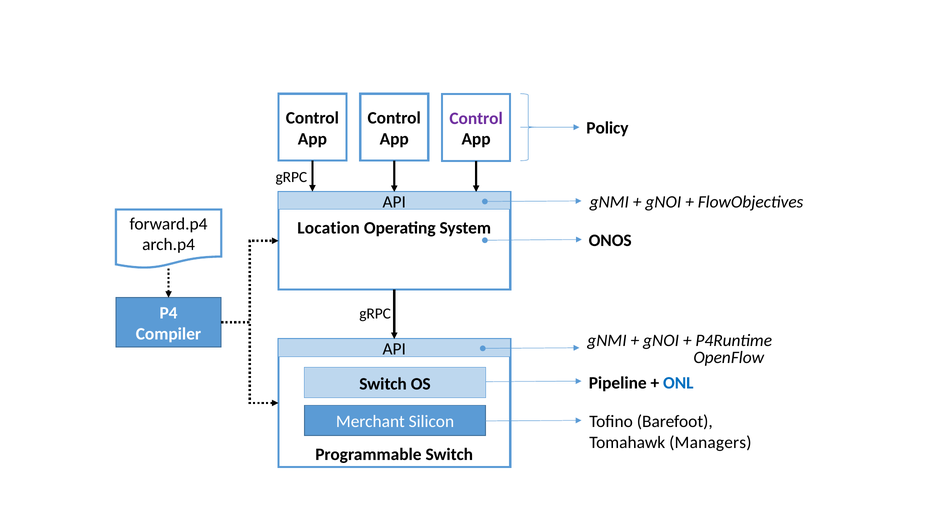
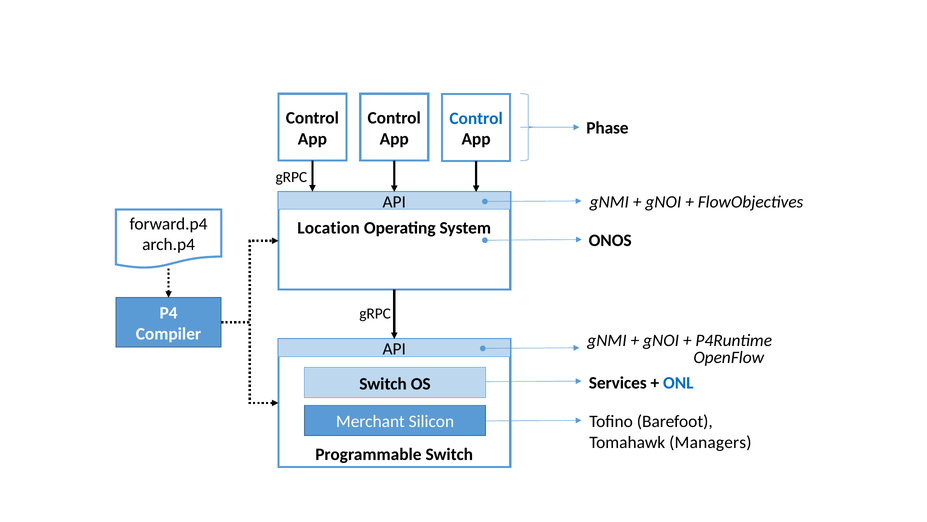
Control at (476, 118) colour: purple -> blue
Policy: Policy -> Phase
Pipeline: Pipeline -> Services
